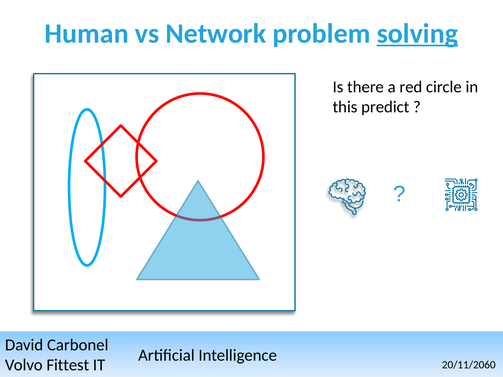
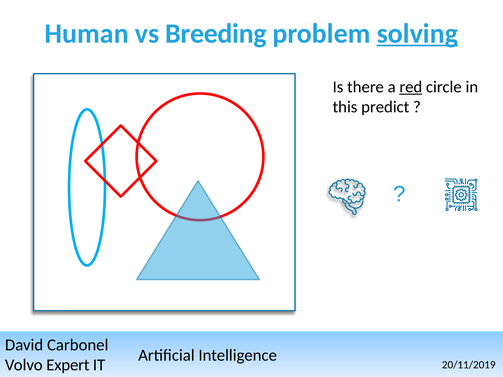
Network: Network -> Breeding
red underline: none -> present
Fittest: Fittest -> Expert
20/11/2060: 20/11/2060 -> 20/11/2019
